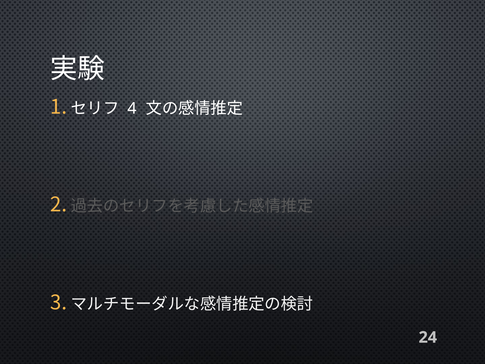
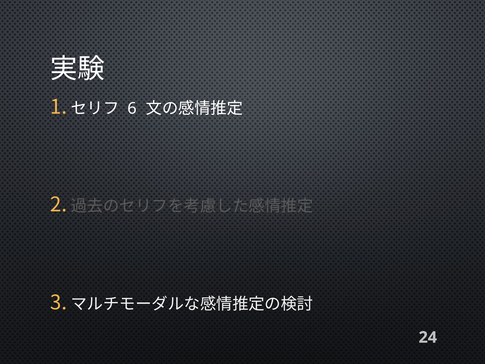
4: 4 -> 6
